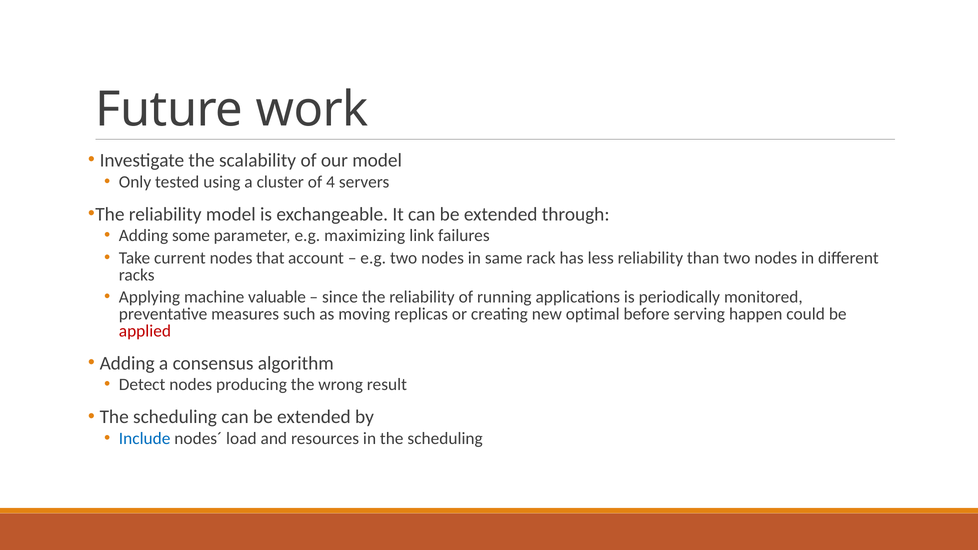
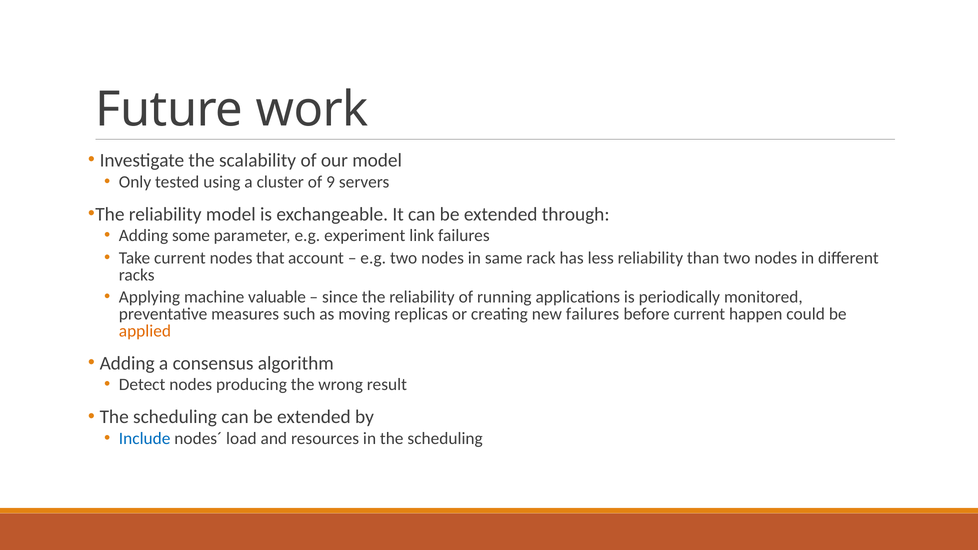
4: 4 -> 9
maximizing: maximizing -> experiment
new optimal: optimal -> failures
before serving: serving -> current
applied colour: red -> orange
